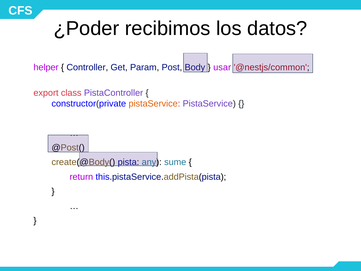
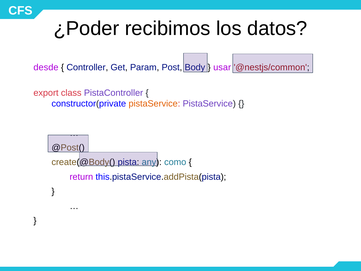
helper: helper -> desde
sume: sume -> como
